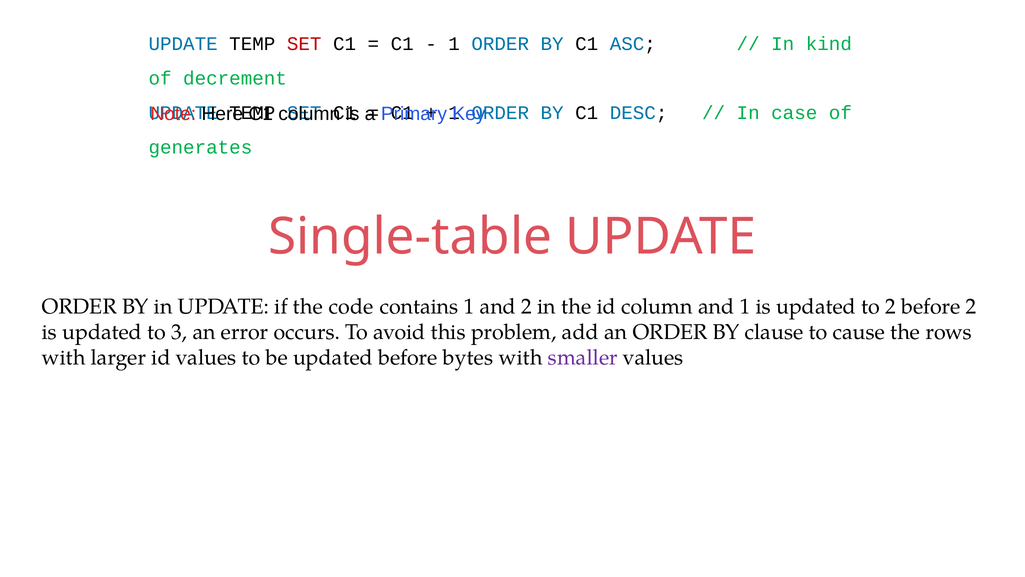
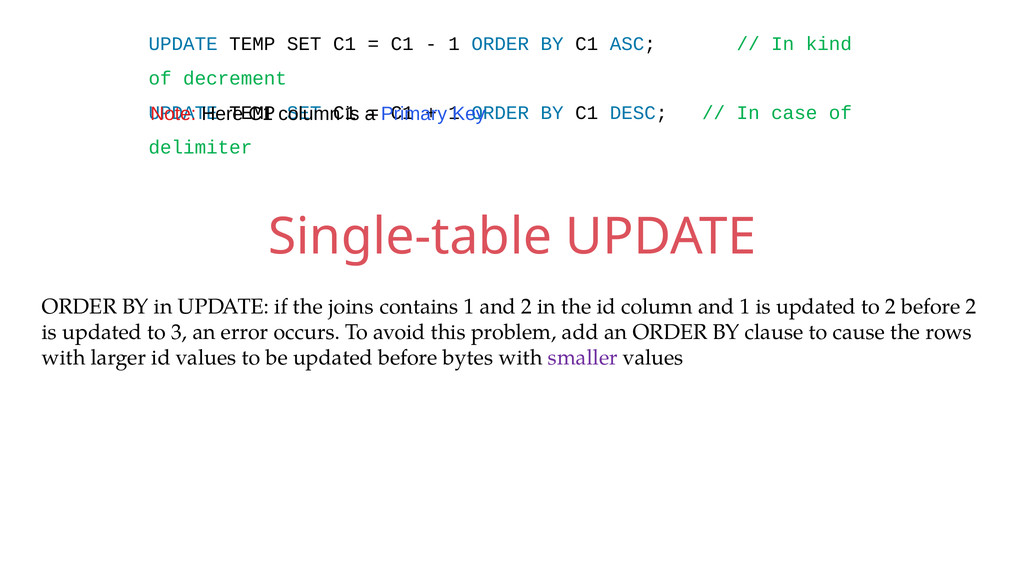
SET at (304, 44) colour: red -> black
generates: generates -> delimiter
code: code -> joins
